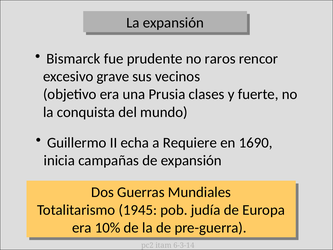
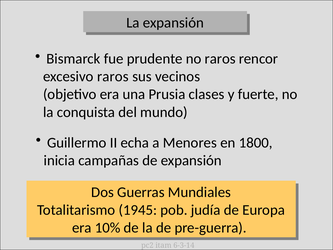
excesivo grave: grave -> raros
Requiere: Requiere -> Menores
1690: 1690 -> 1800
